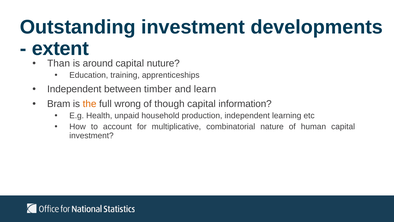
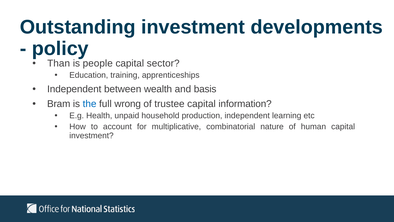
extent: extent -> policy
around: around -> people
nuture: nuture -> sector
timber: timber -> wealth
learn: learn -> basis
the colour: orange -> blue
though: though -> trustee
